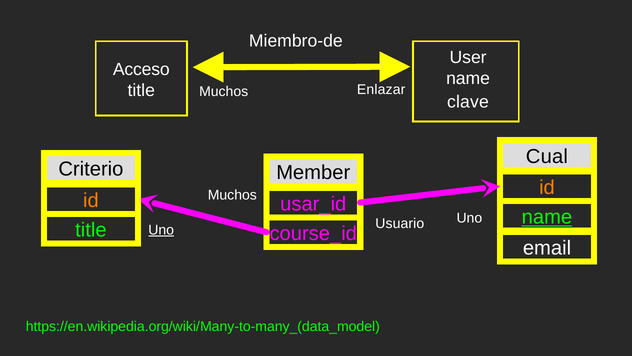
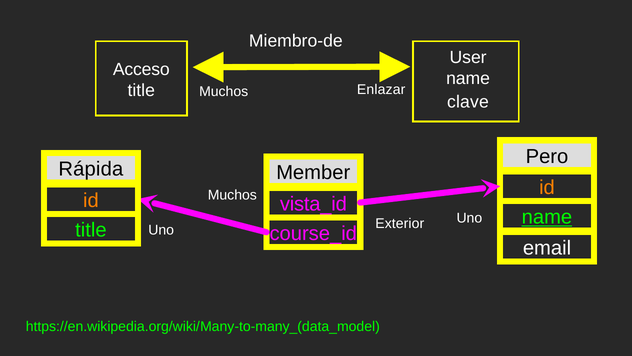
Cual: Cual -> Pero
Criterio: Criterio -> Rápida
usar_id: usar_id -> vista_id
Usuario: Usuario -> Exterior
Uno at (161, 230) underline: present -> none
